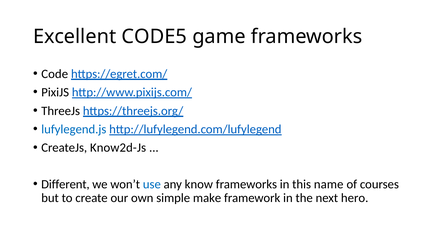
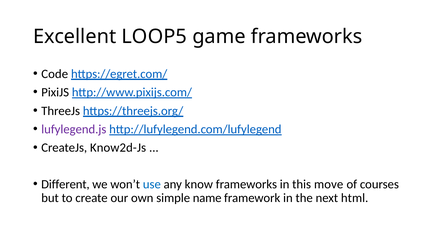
CODE5: CODE5 -> LOOP5
lufylegend.js colour: blue -> purple
name: name -> move
make: make -> name
hero: hero -> html
